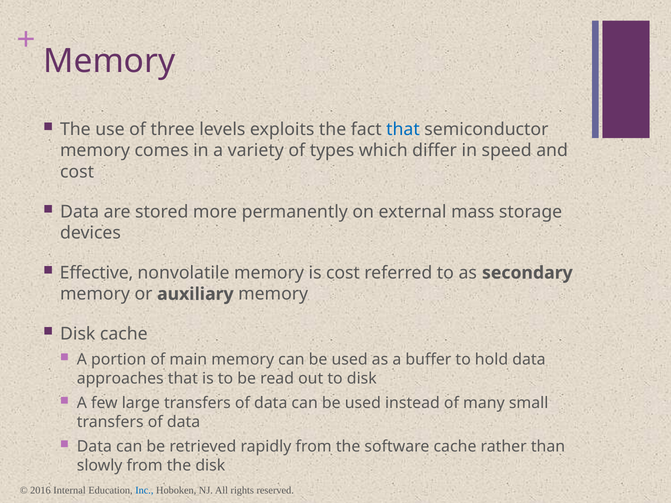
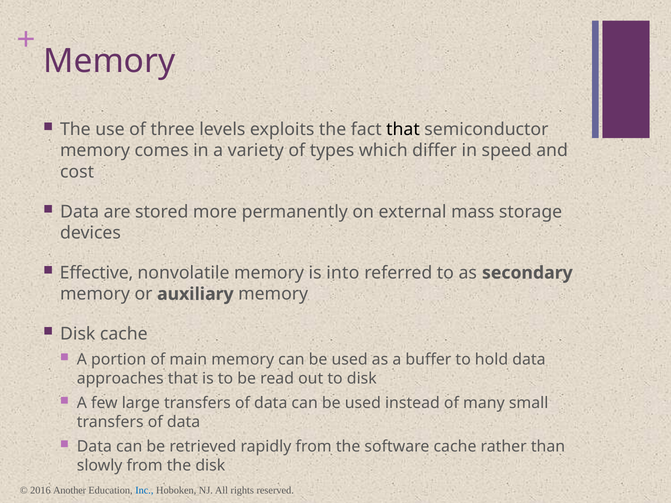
that at (403, 129) colour: blue -> black
is cost: cost -> into
Internal: Internal -> Another
